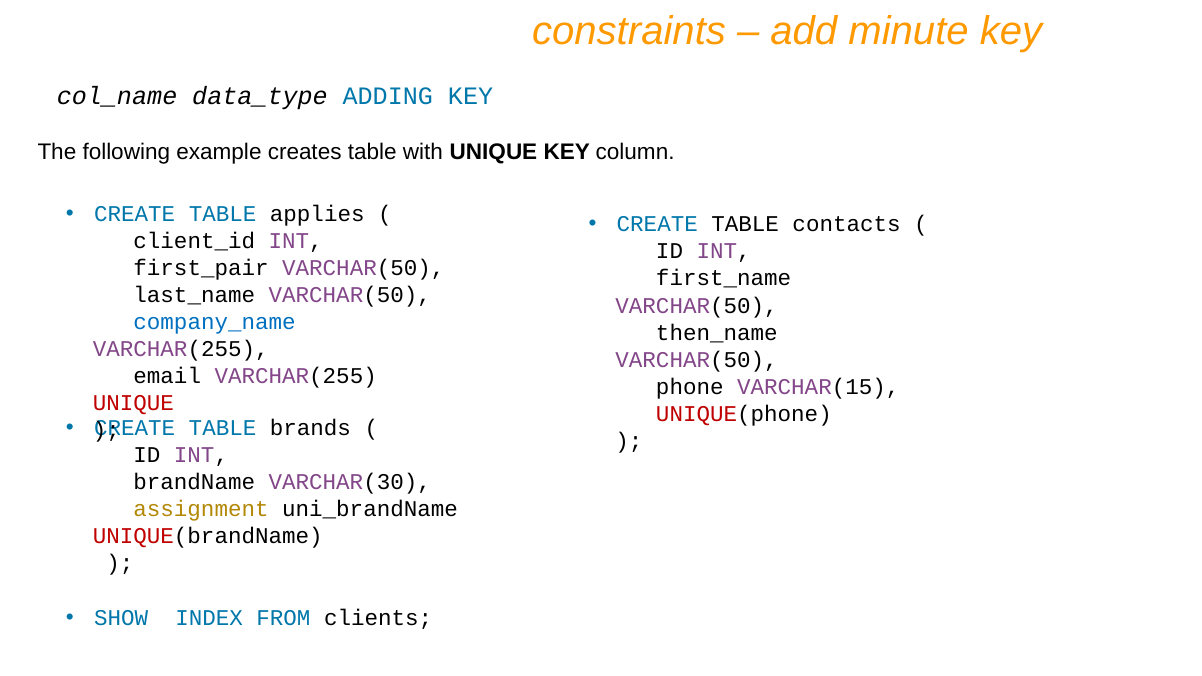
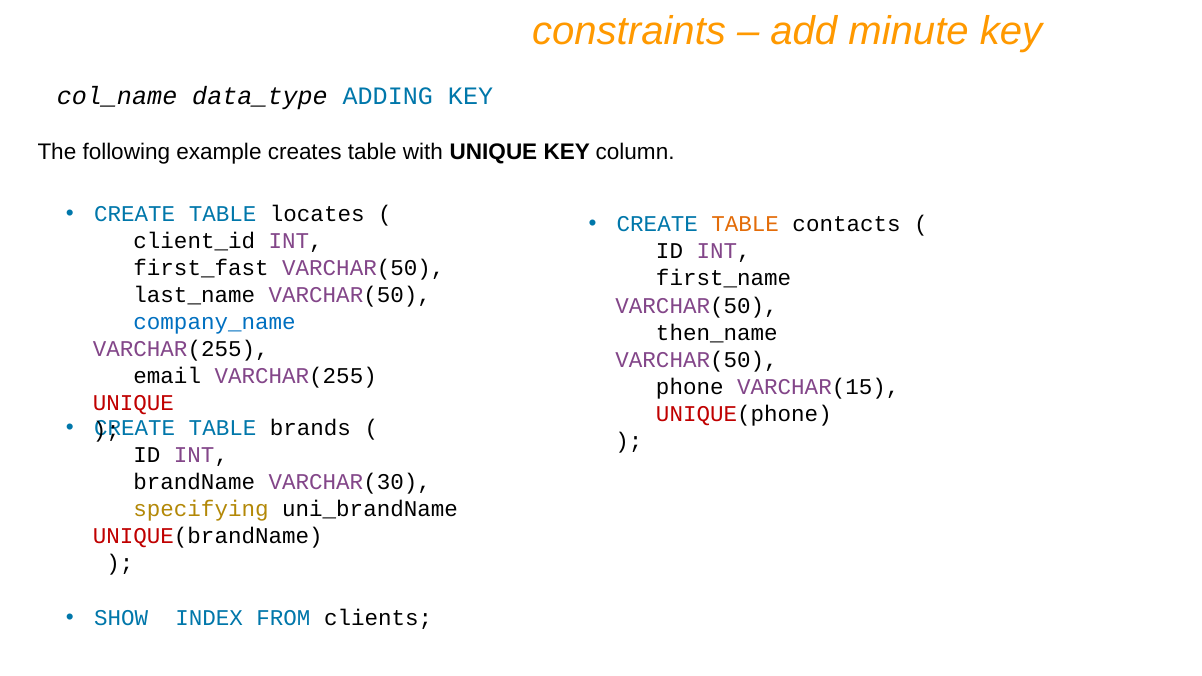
applies: applies -> locates
TABLE at (745, 225) colour: black -> orange
first_pair: first_pair -> first_fast
assignment: assignment -> specifying
